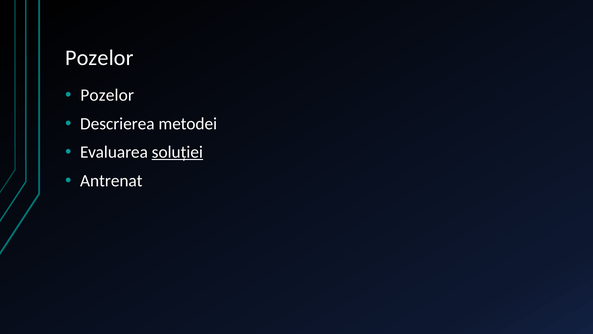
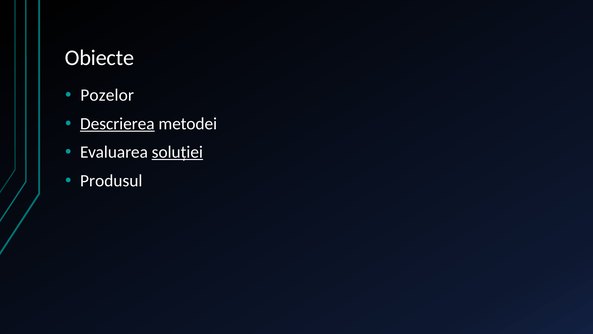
Pozelor at (99, 58): Pozelor -> Obiecte
Descrierea underline: none -> present
Antrenat: Antrenat -> Produsul
